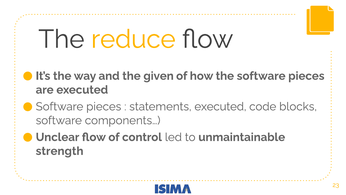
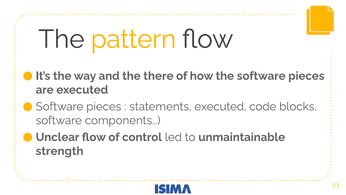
reduce: reduce -> pattern
given: given -> there
